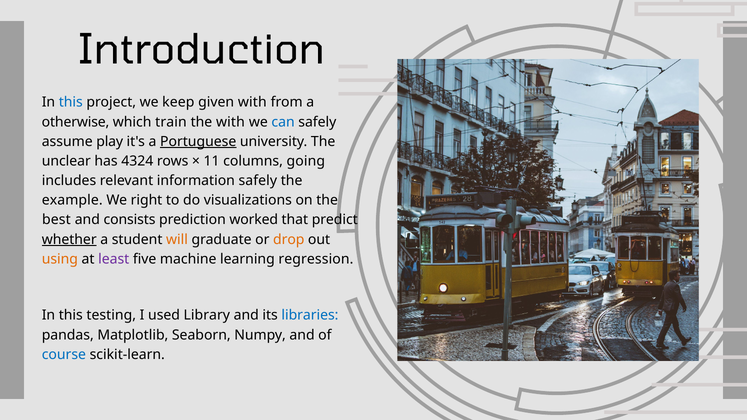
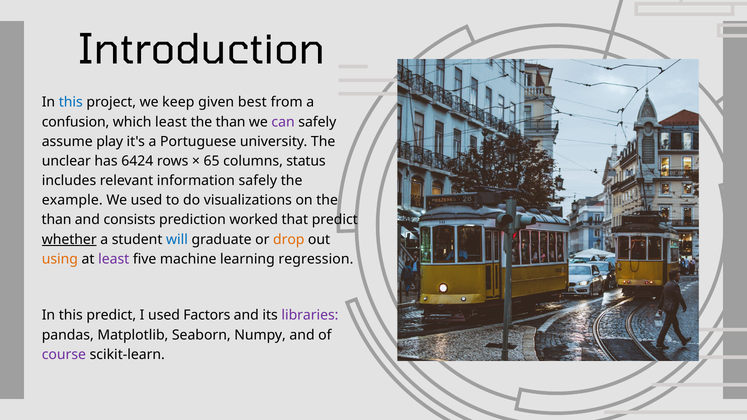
given with: with -> best
otherwise: otherwise -> confusion
which train: train -> least
with at (230, 122): with -> than
can colour: blue -> purple
Portuguese underline: present -> none
4324: 4324 -> 6424
11: 11 -> 65
going: going -> status
We right: right -> used
best at (56, 220): best -> than
will colour: orange -> blue
this testing: testing -> predict
Library: Library -> Factors
libraries colour: blue -> purple
course colour: blue -> purple
